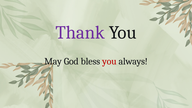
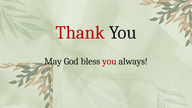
Thank colour: purple -> red
